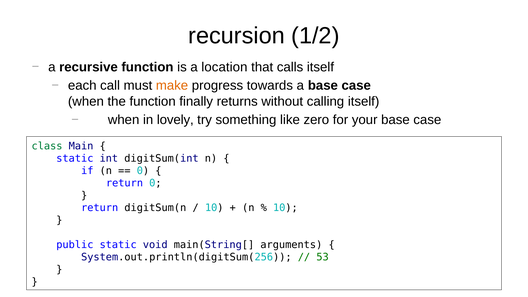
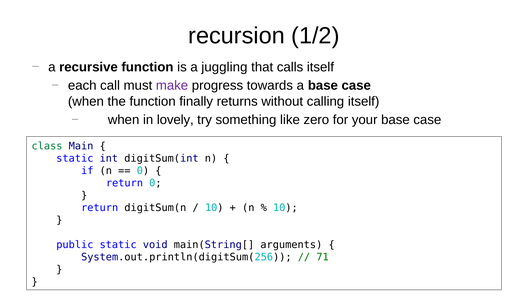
location: location -> juggling
make colour: orange -> purple
53: 53 -> 71
